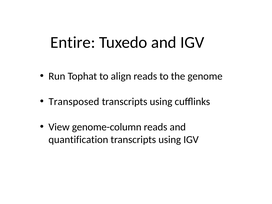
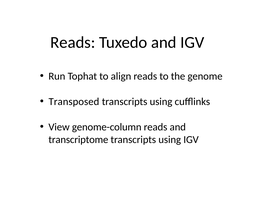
Entire at (73, 42): Entire -> Reads
quantification: quantification -> transcriptome
